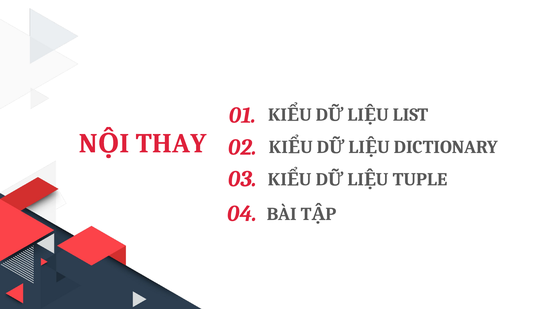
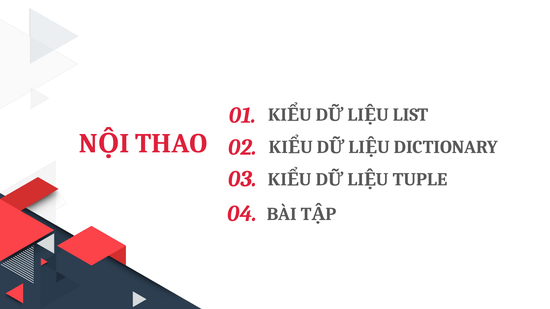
THAY: THAY -> THAO
